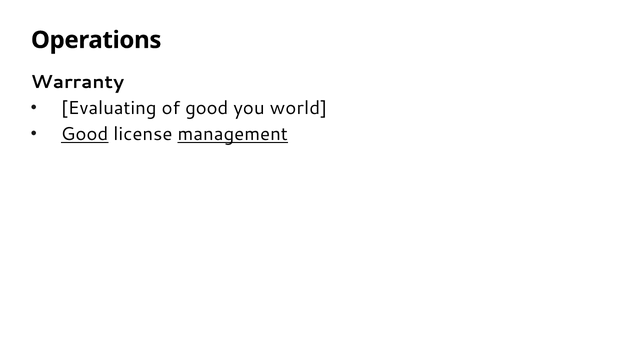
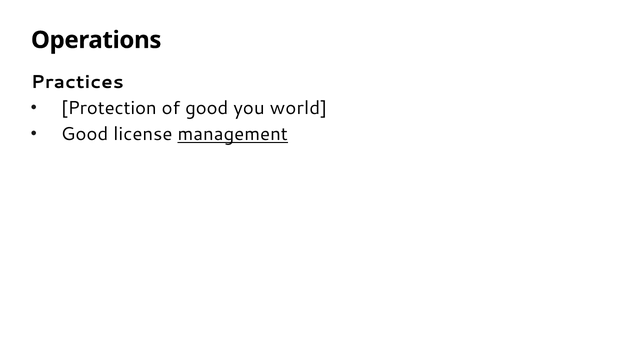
Warranty: Warranty -> Practices
Evaluating: Evaluating -> Protection
Good at (85, 134) underline: present -> none
